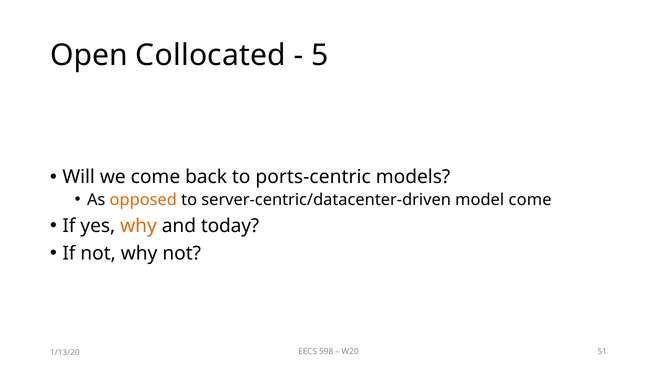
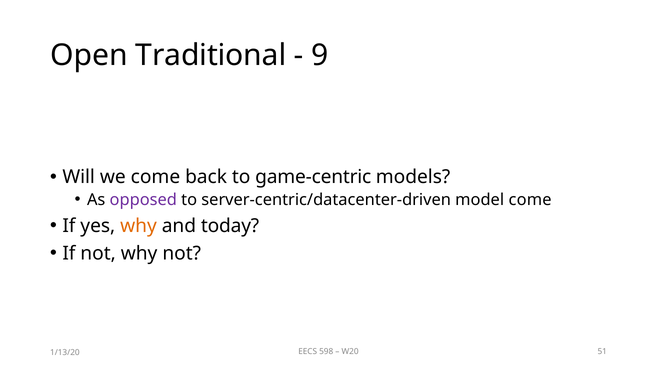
Collocated: Collocated -> Traditional
5: 5 -> 9
ports-centric: ports-centric -> game-centric
opposed colour: orange -> purple
